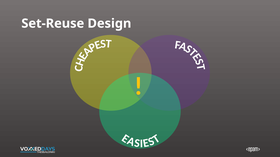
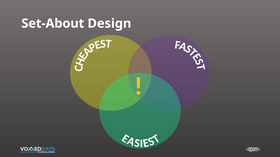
Set-Reuse: Set-Reuse -> Set-About
